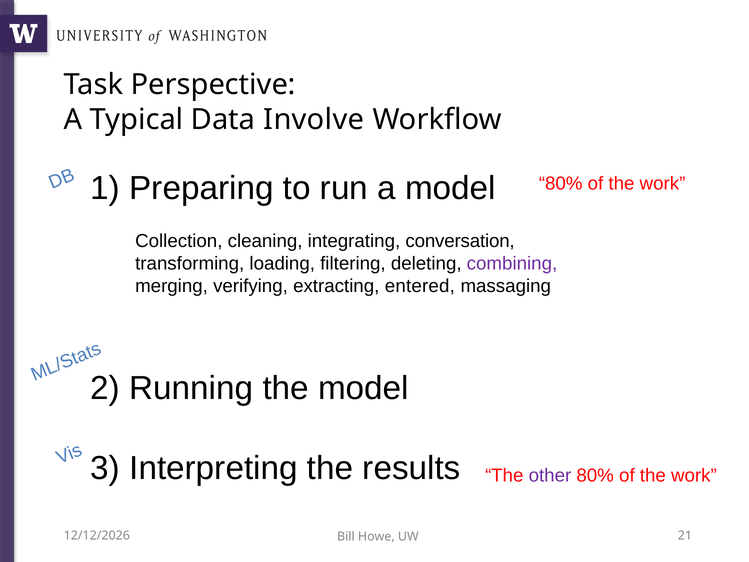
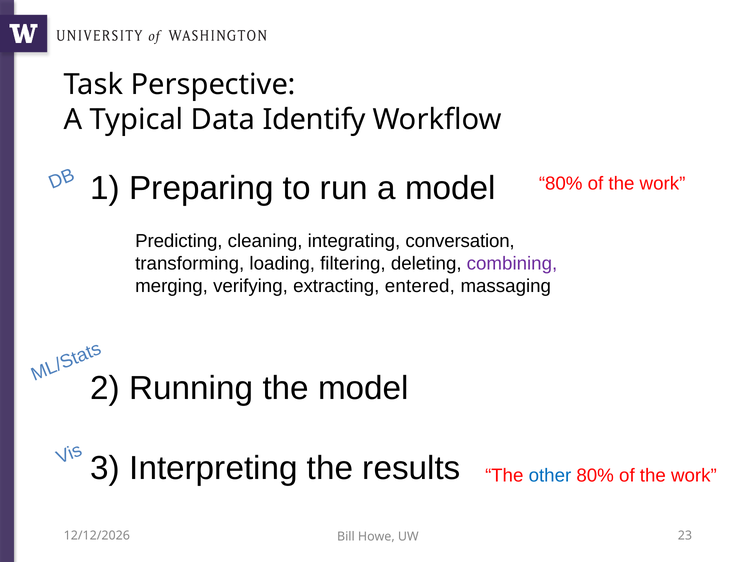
Involve: Involve -> Identify
Collection: Collection -> Predicting
other colour: purple -> blue
21: 21 -> 23
